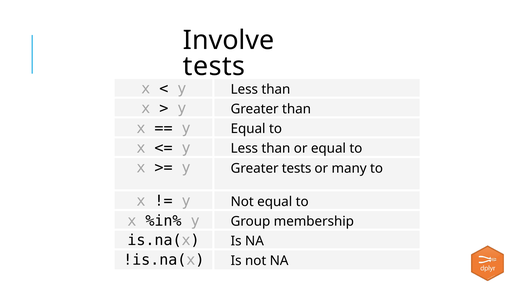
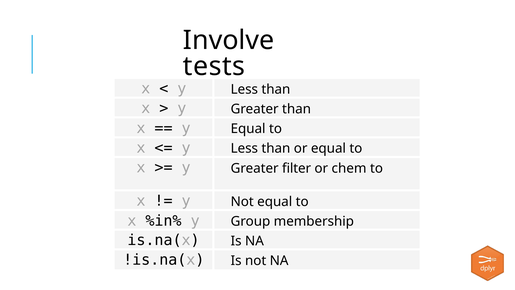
Greater tests: tests -> filter
many: many -> chem
